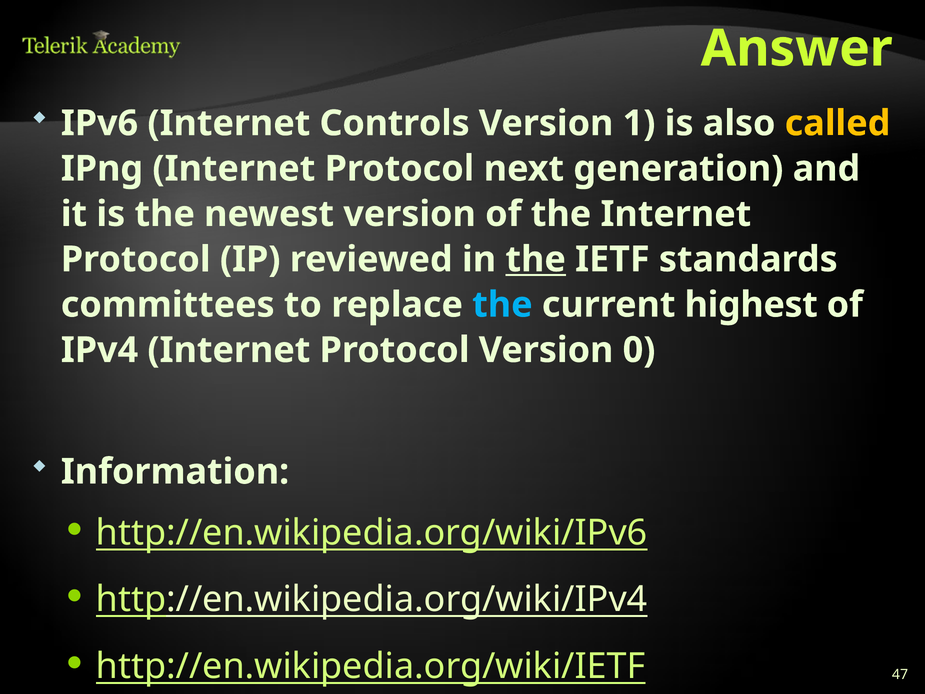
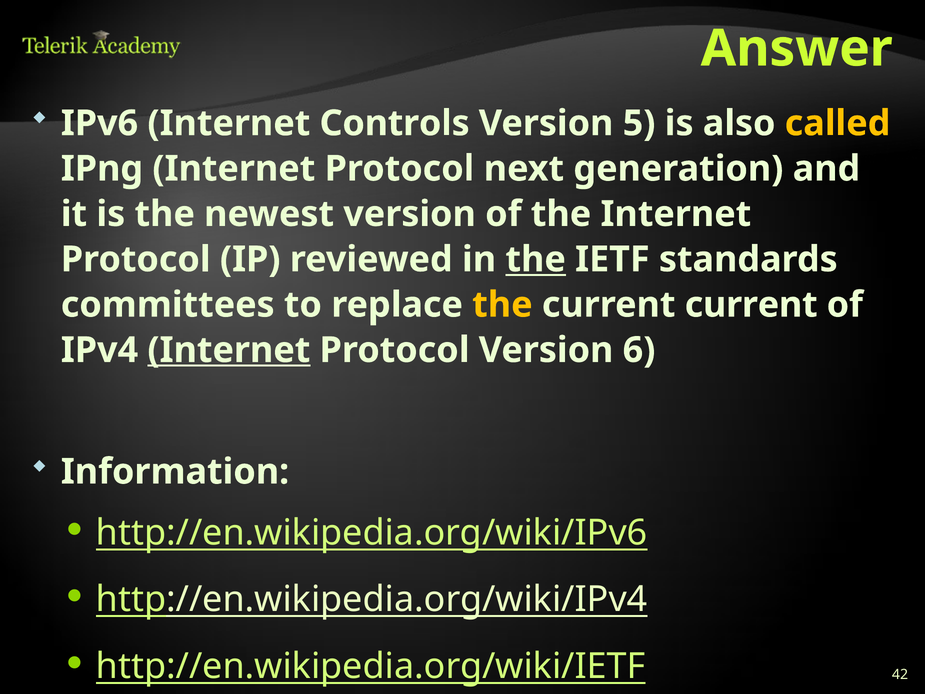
1: 1 -> 5
the at (502, 305) colour: light blue -> yellow
current highest: highest -> current
Internet at (229, 350) underline: none -> present
0: 0 -> 6
47: 47 -> 42
